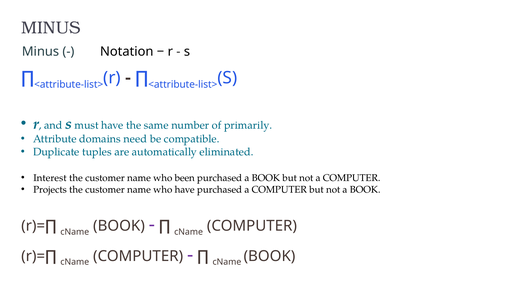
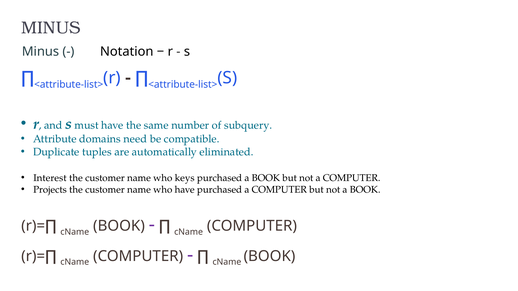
primarily: primarily -> subquery
been: been -> keys
